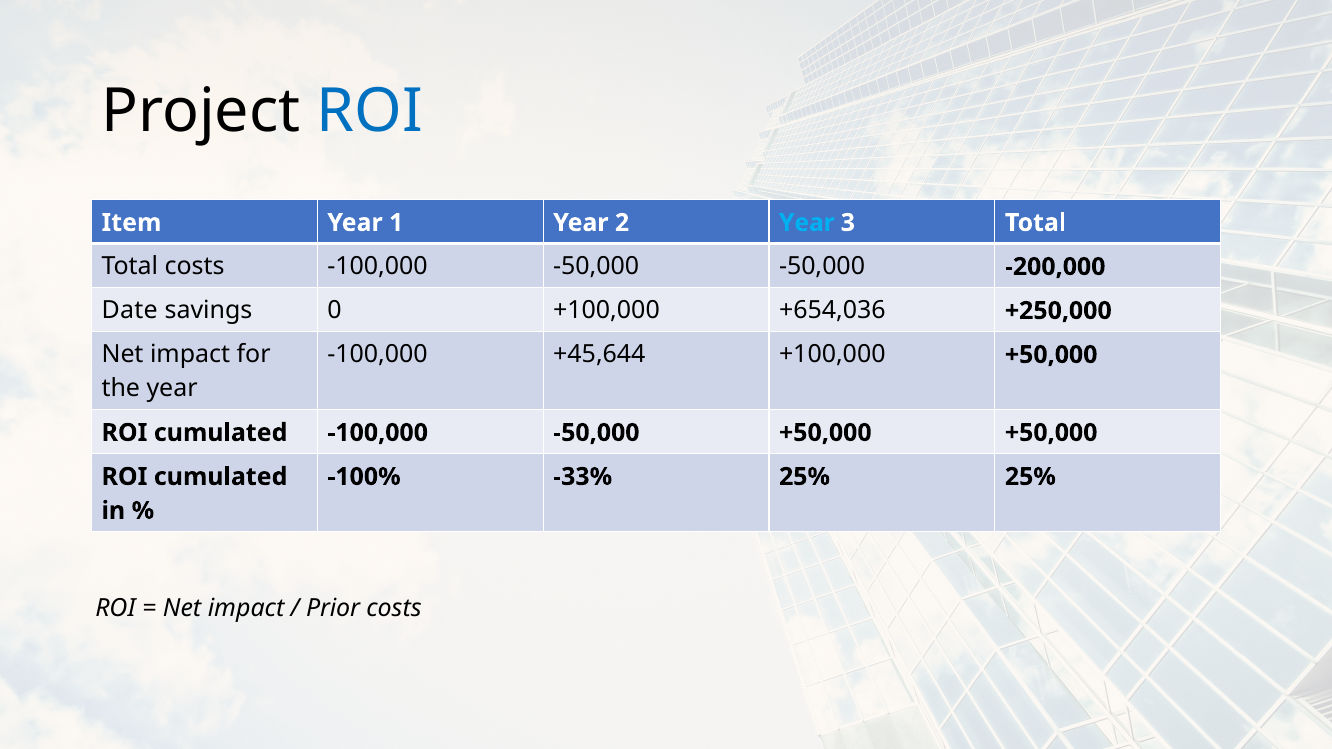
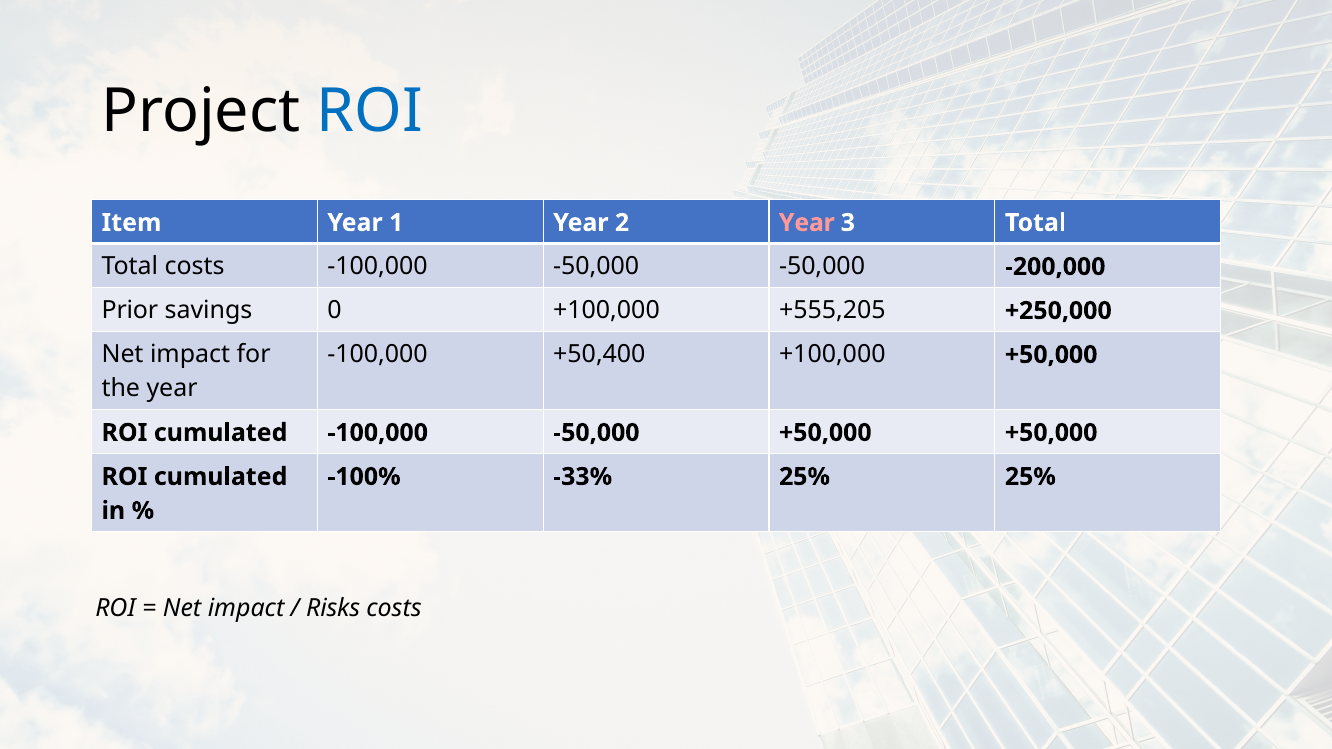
Year at (807, 223) colour: light blue -> pink
Date: Date -> Prior
+654,036: +654,036 -> +555,205
+45,644: +45,644 -> +50,400
Prior: Prior -> Risks
